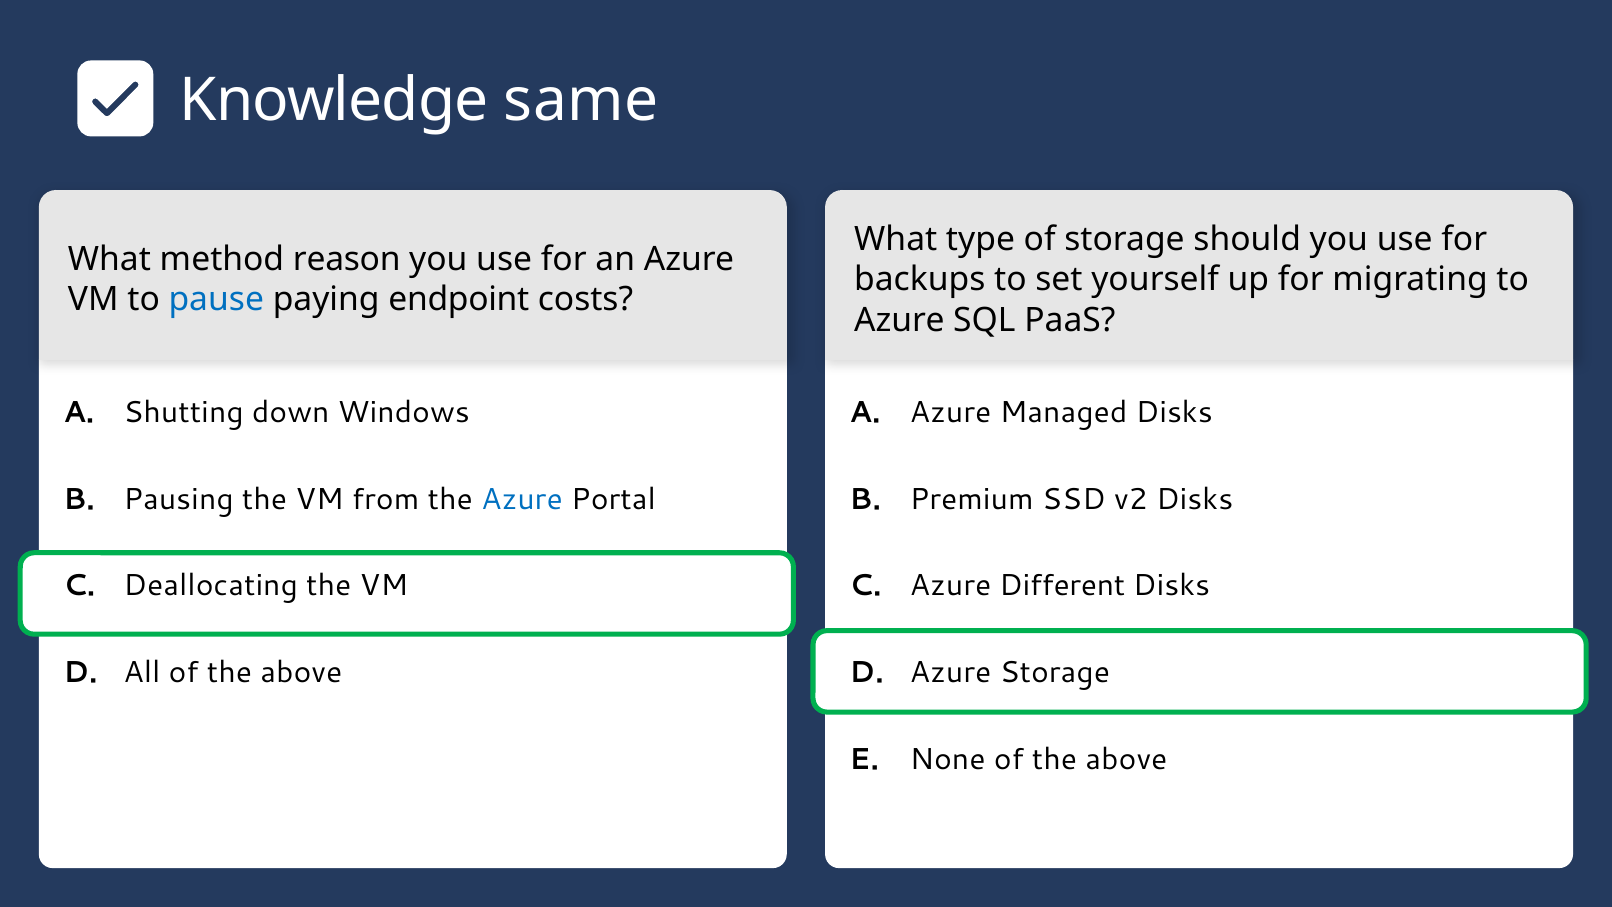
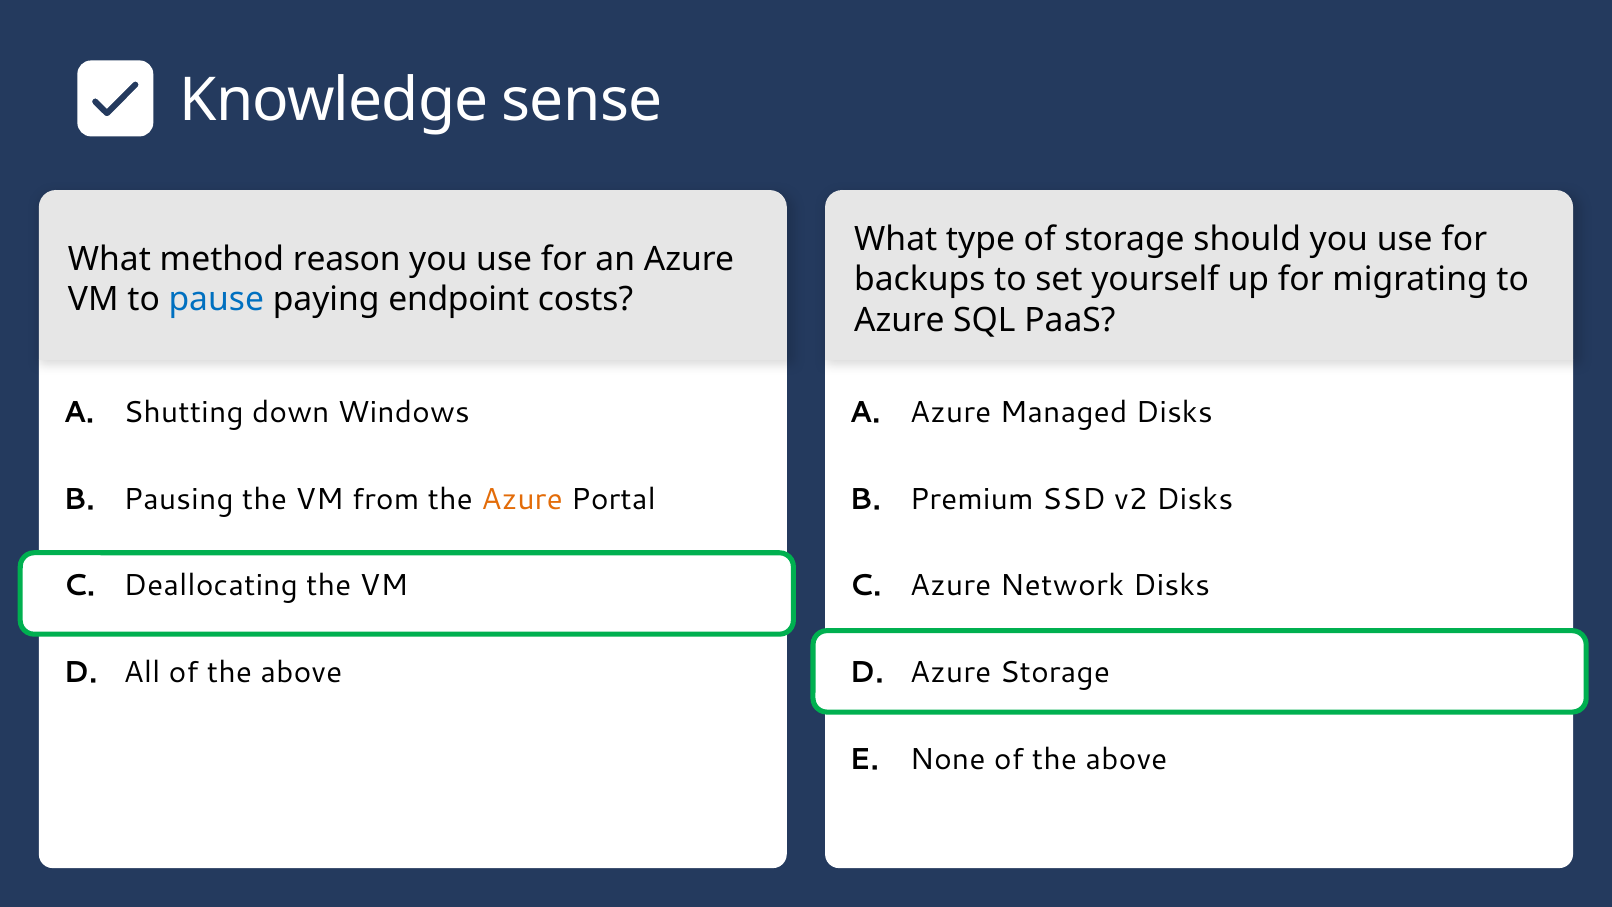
same: same -> sense
Azure at (522, 499) colour: blue -> orange
Different: Different -> Network
